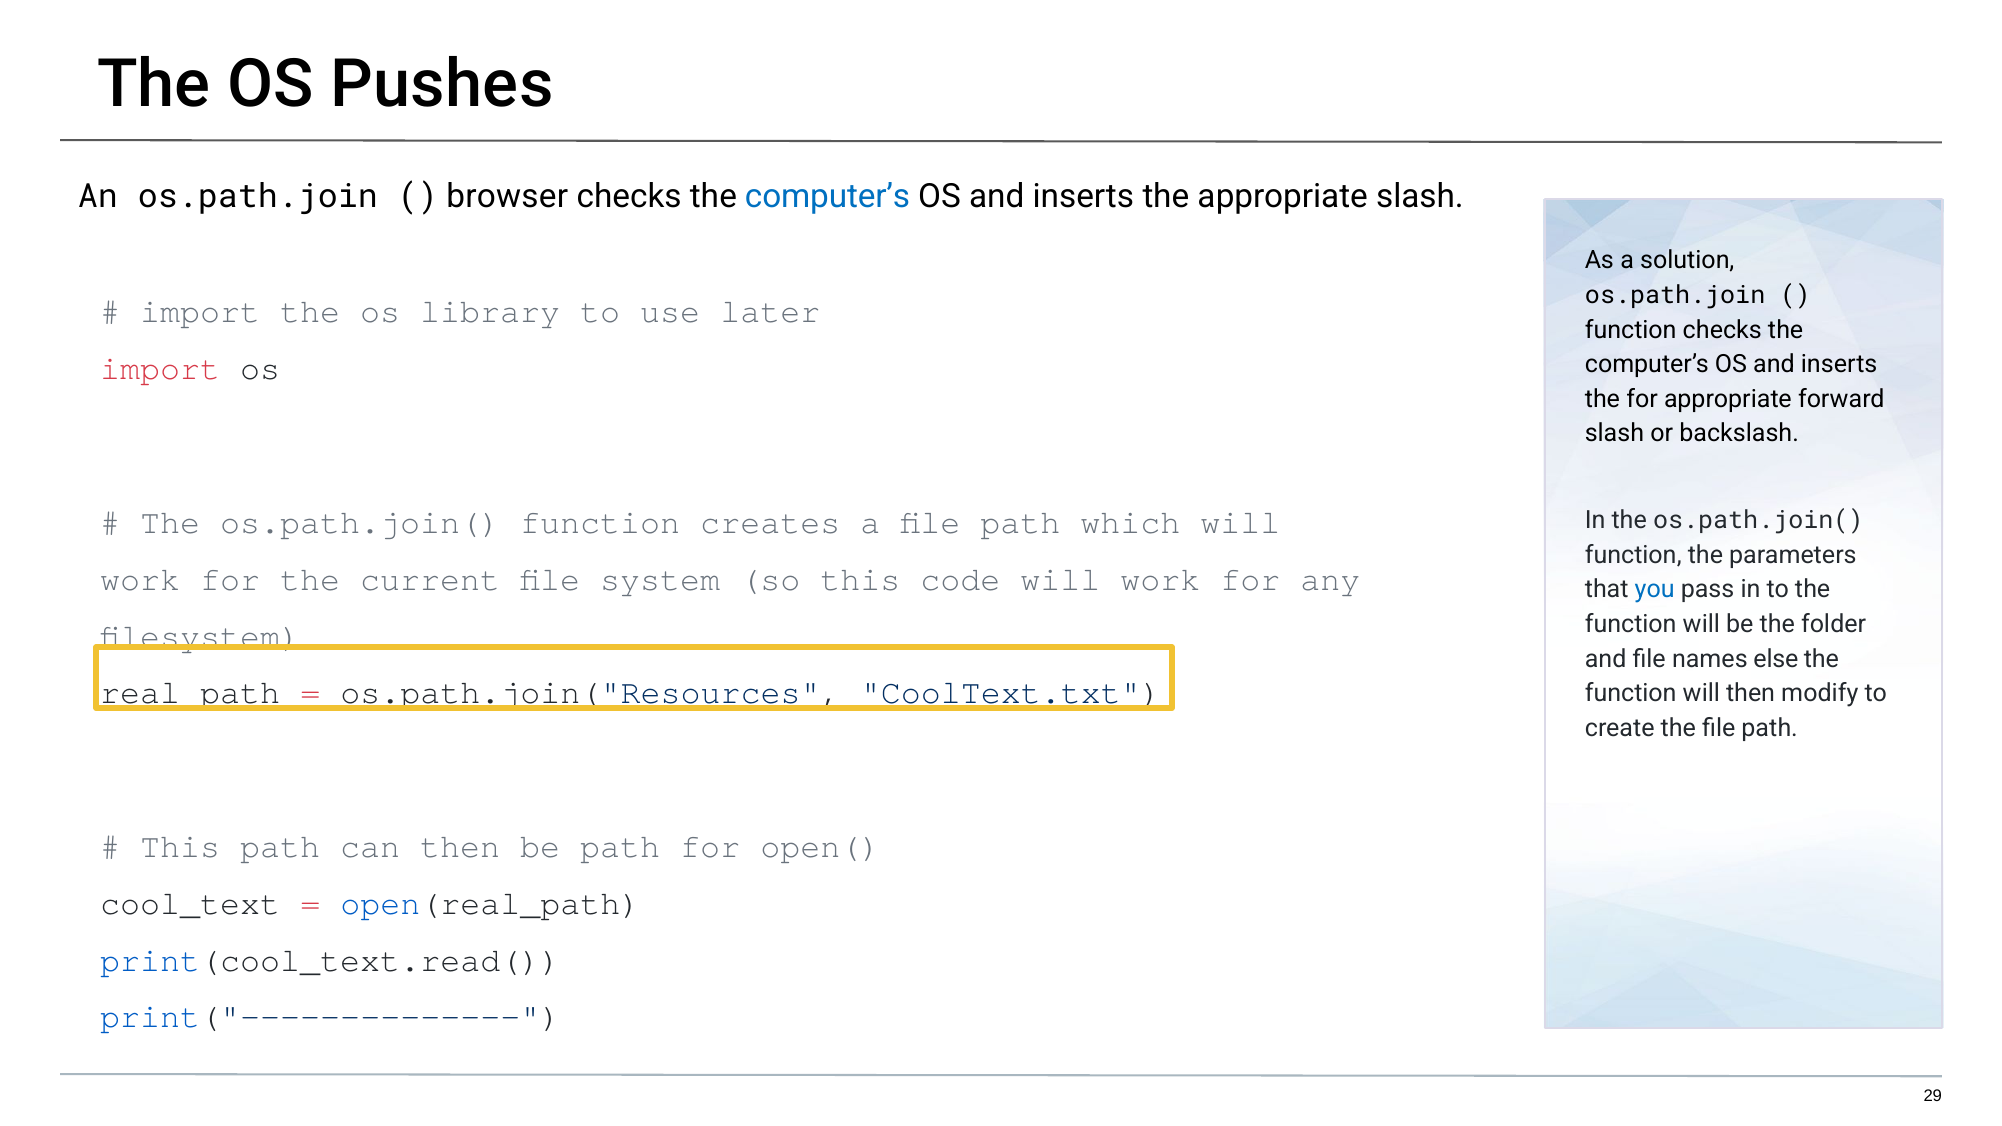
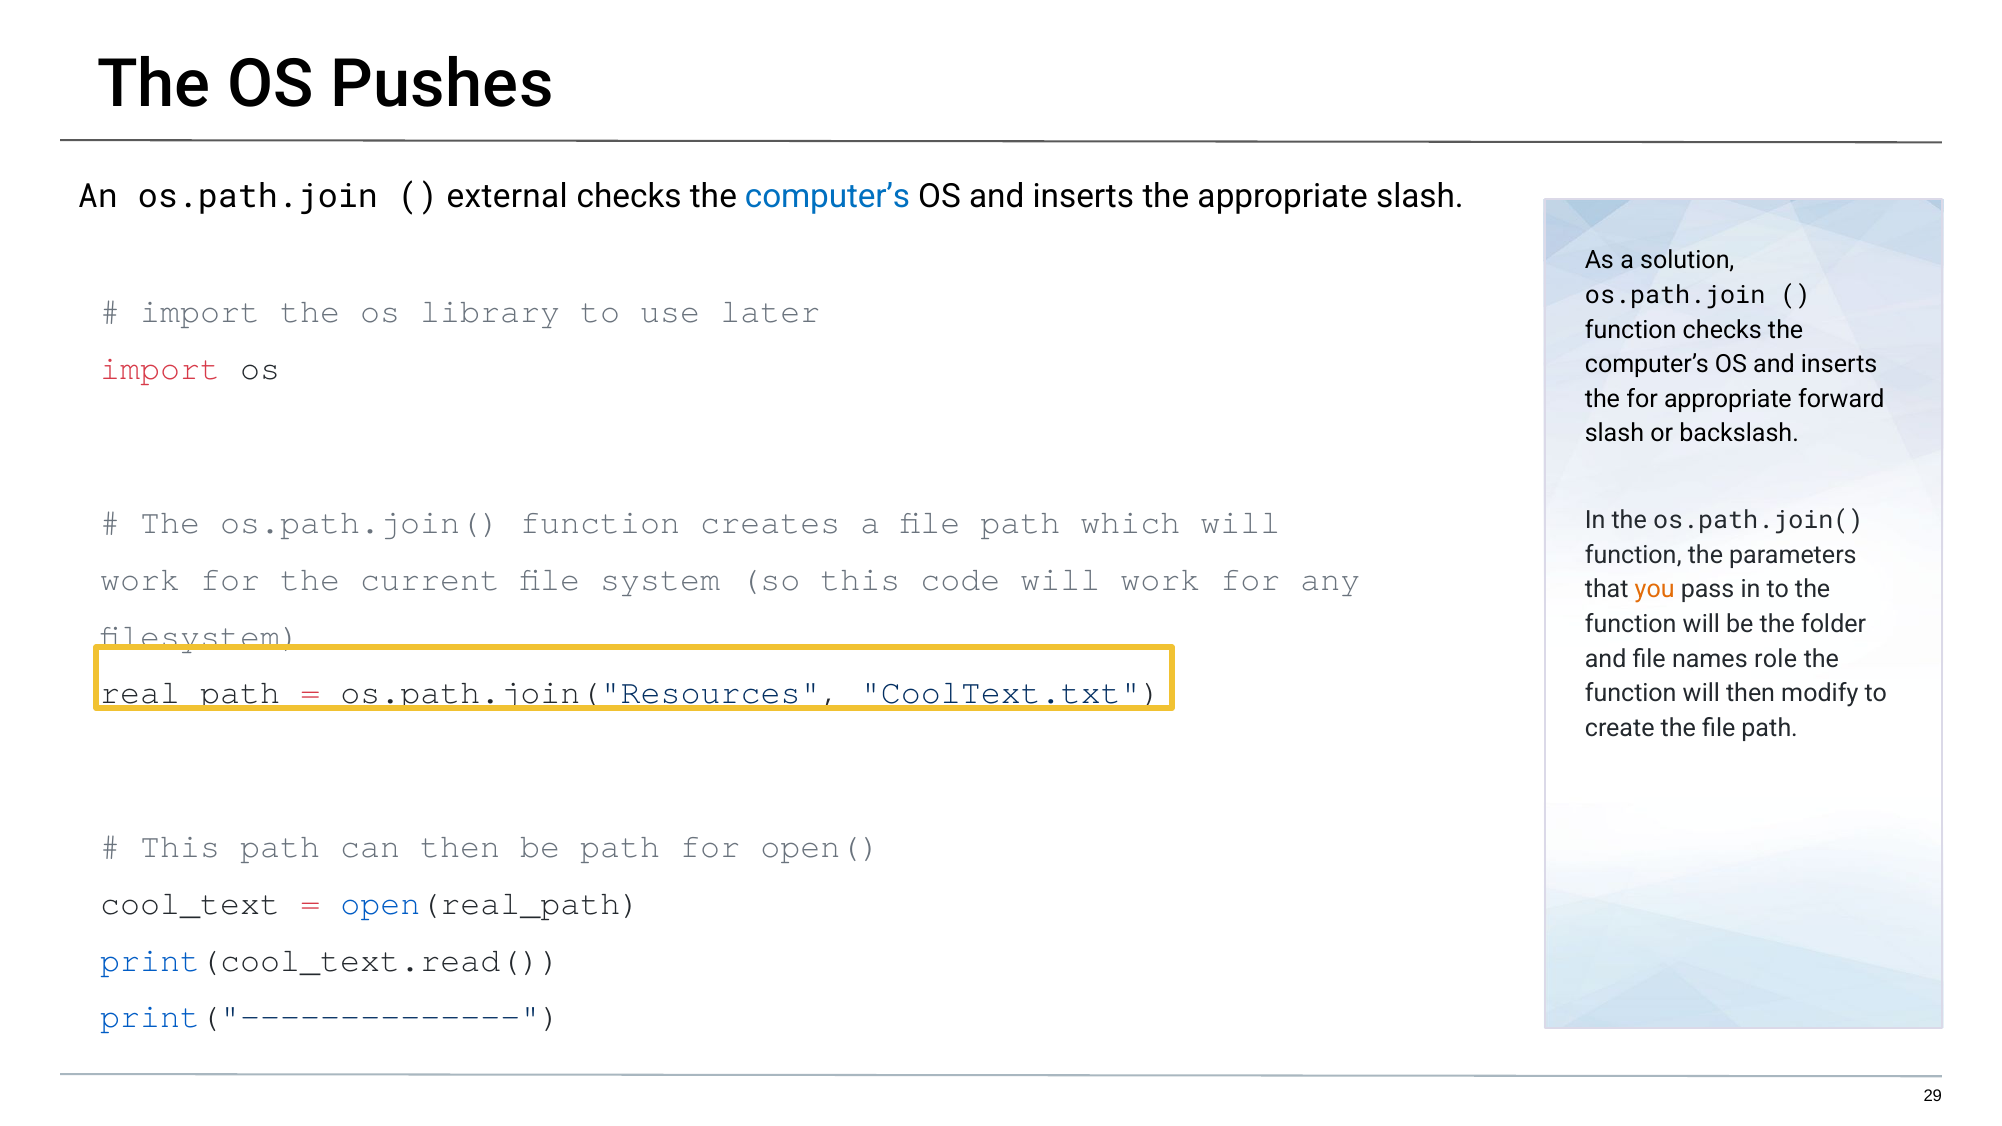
browser: browser -> external
you colour: blue -> orange
else: else -> role
